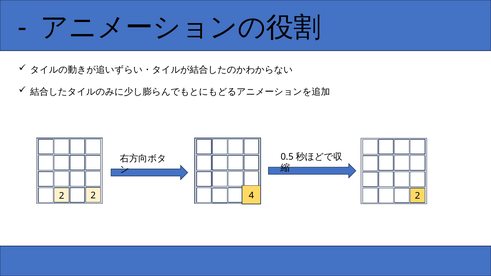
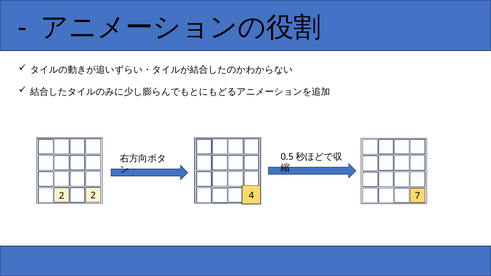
4 2: 2 -> 7
